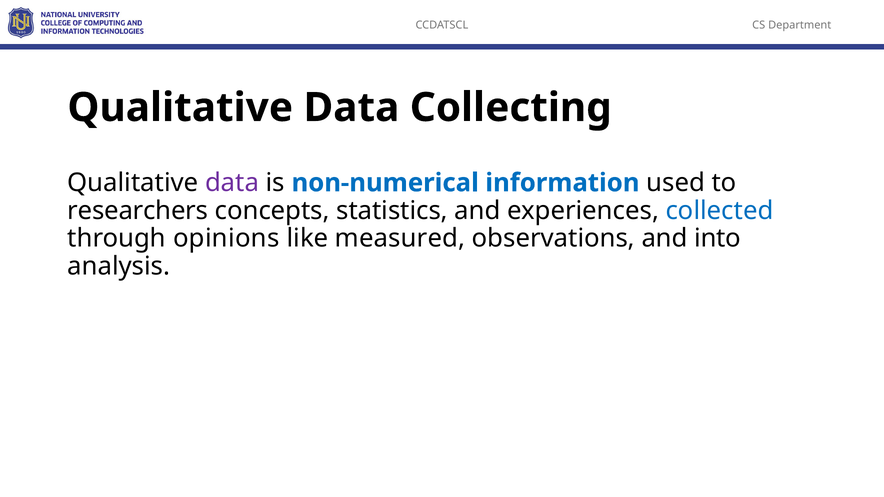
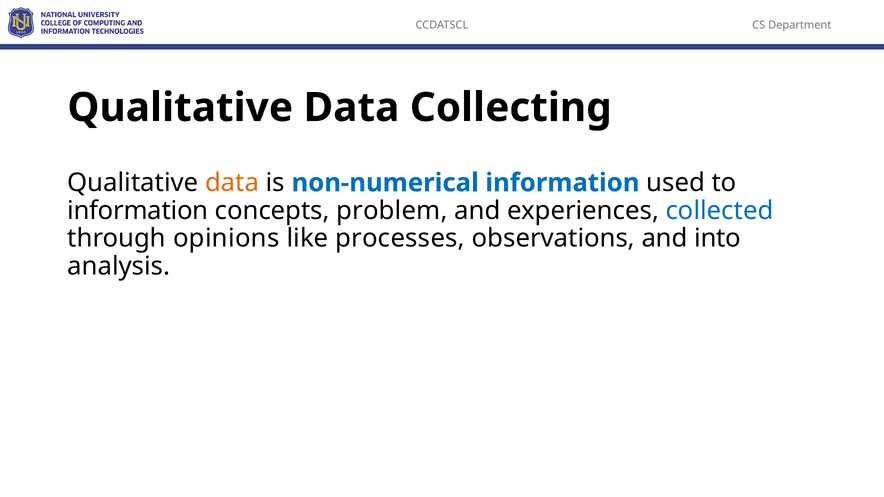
data at (232, 183) colour: purple -> orange
researchers at (138, 211): researchers -> information
statistics: statistics -> problem
measured: measured -> processes
